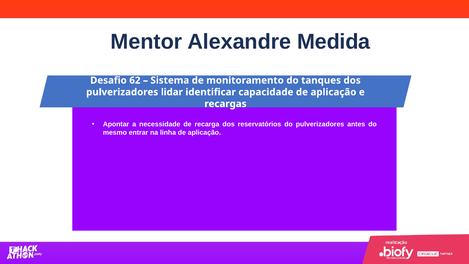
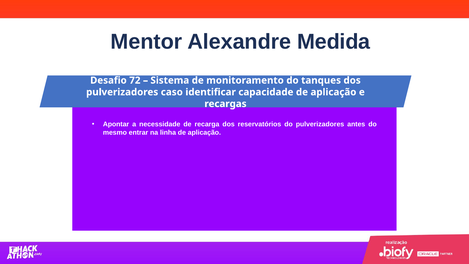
62: 62 -> 72
lidar: lidar -> caso
